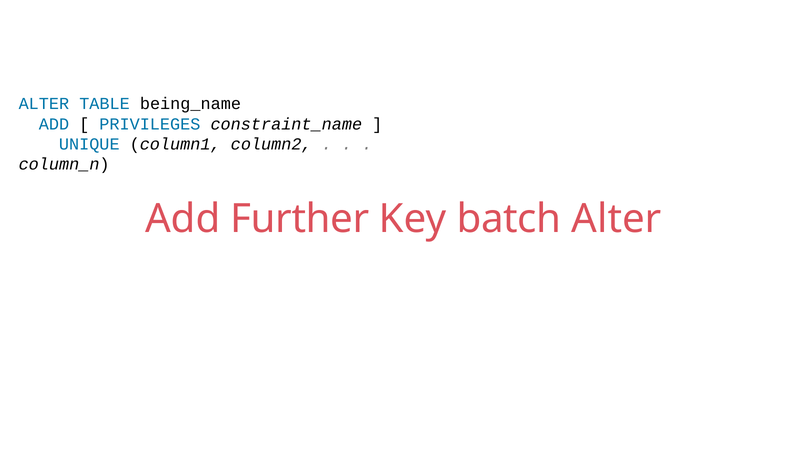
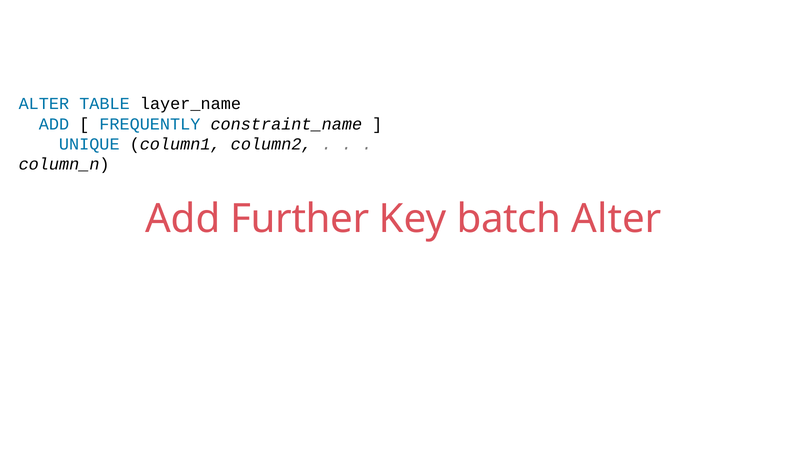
being_name: being_name -> layer_name
PRIVILEGES: PRIVILEGES -> FREQUENTLY
